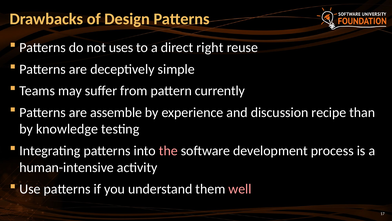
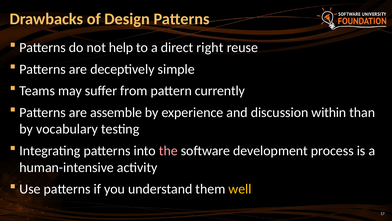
uses: uses -> help
recipe: recipe -> within
knowledge: knowledge -> vocabulary
well colour: pink -> yellow
